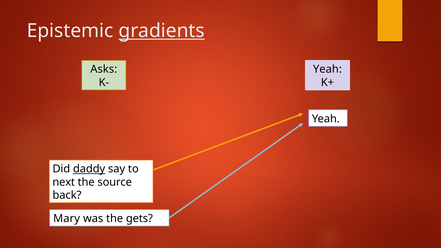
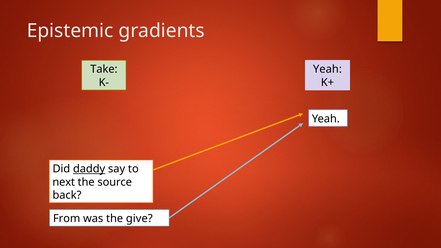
gradients underline: present -> none
Asks: Asks -> Take
Mary: Mary -> From
gets: gets -> give
